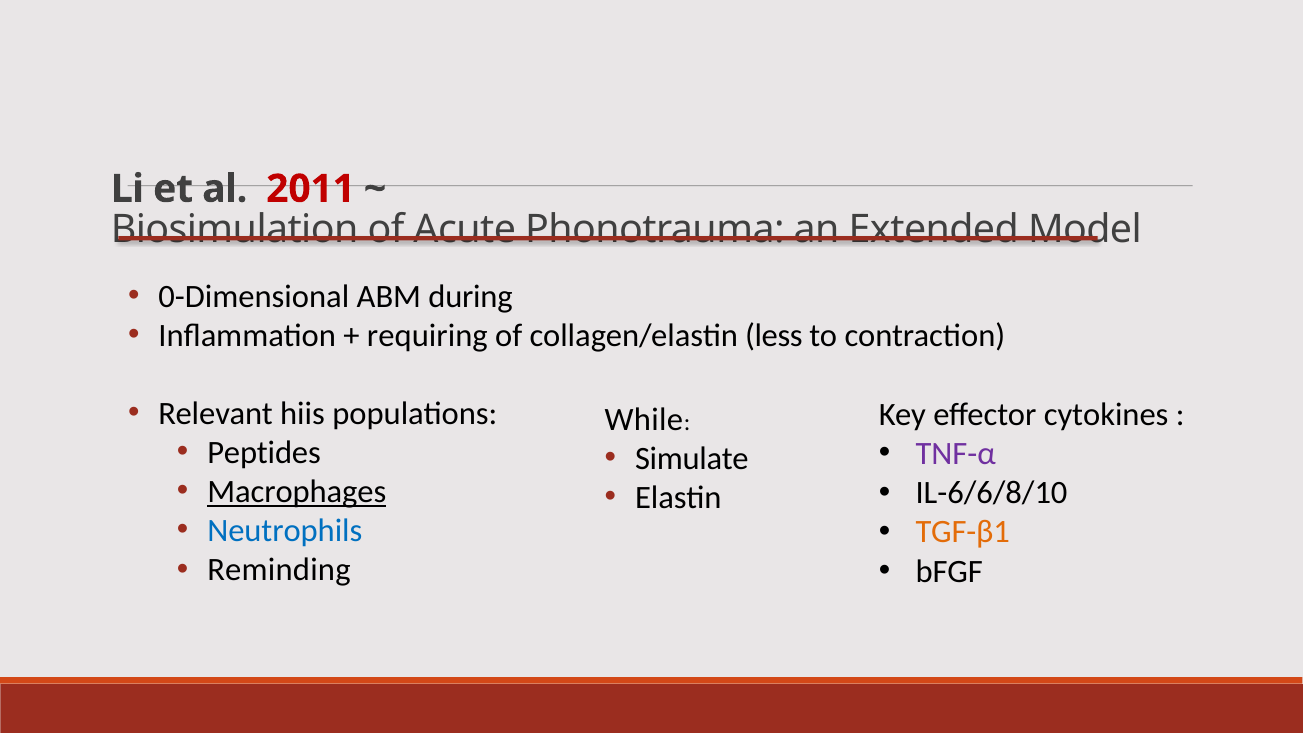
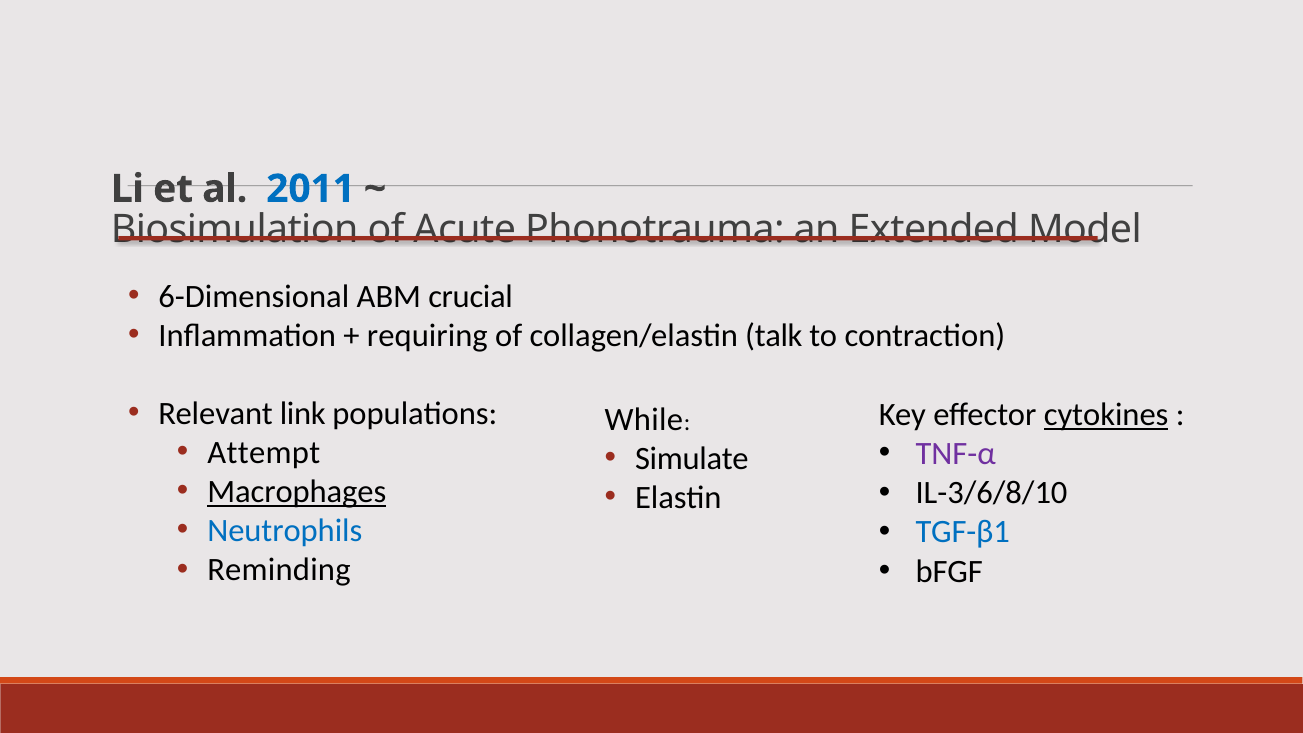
2011 colour: red -> blue
0-Dimensional: 0-Dimensional -> 6-Dimensional
during: during -> crucial
less: less -> talk
hiis: hiis -> link
cytokines underline: none -> present
Peptides: Peptides -> Attempt
IL-6/6/8/10: IL-6/6/8/10 -> IL-3/6/8/10
TGF-β1 colour: orange -> blue
